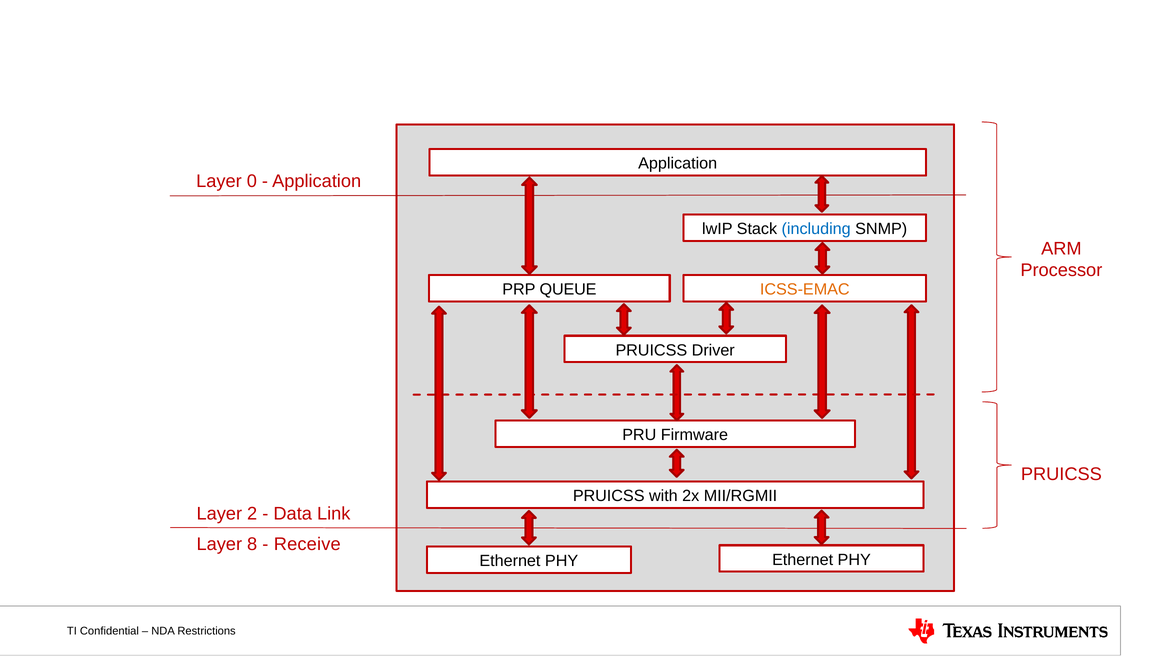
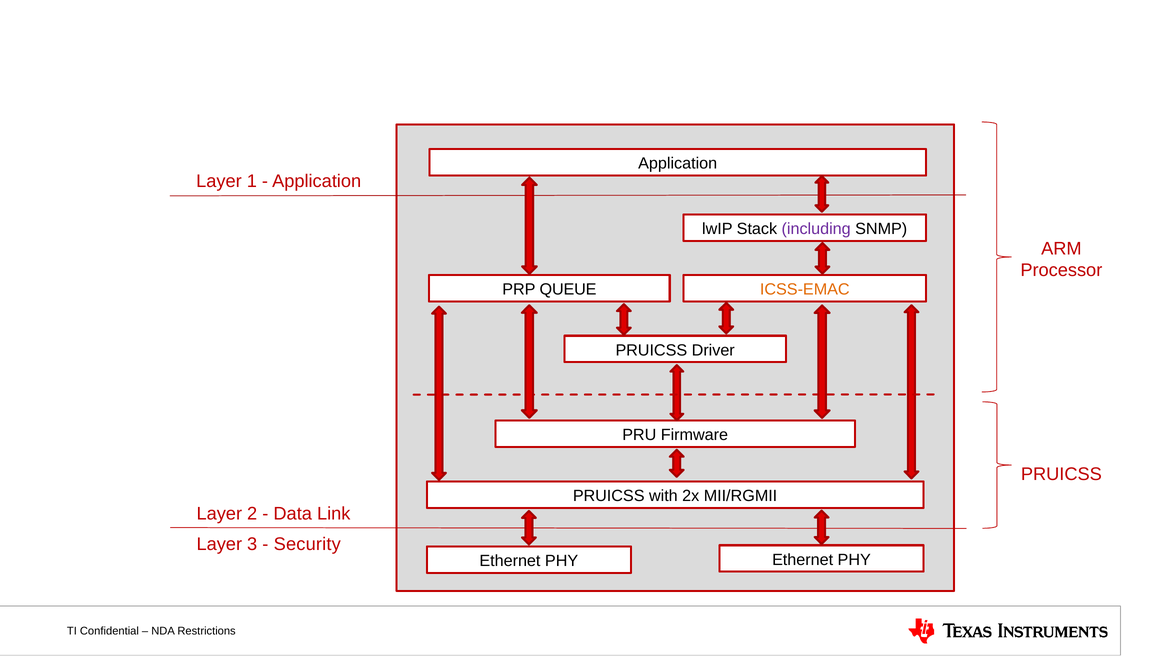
0: 0 -> 1
including colour: blue -> purple
8: 8 -> 3
Receive: Receive -> Security
